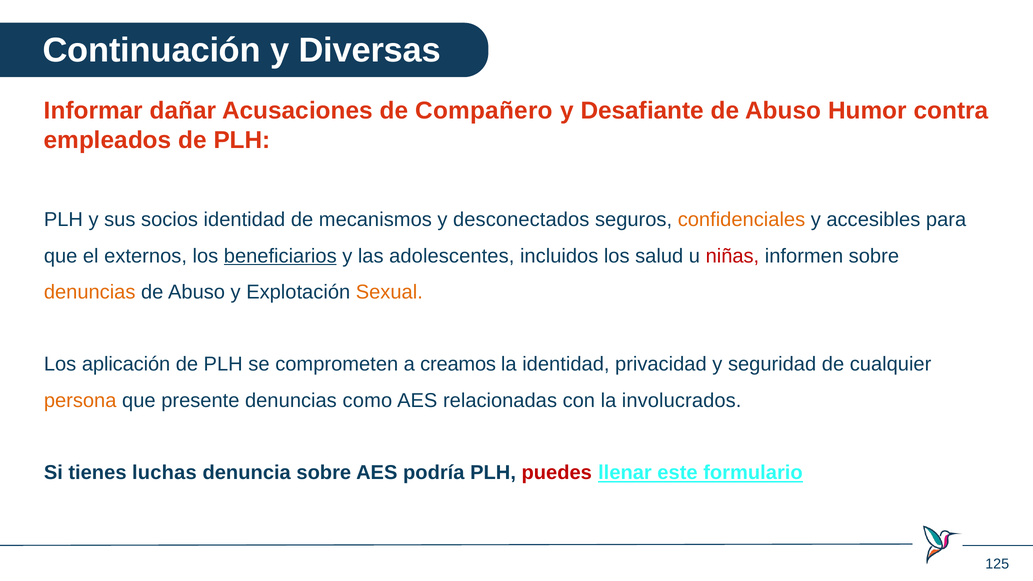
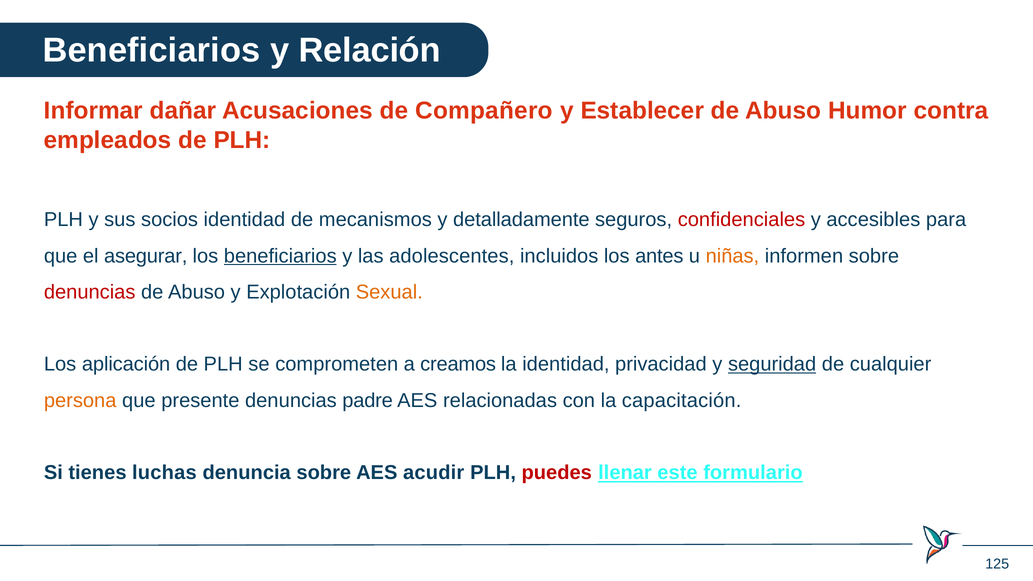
Continuación at (152, 51): Continuación -> Beneficiarios
Diversas: Diversas -> Relación
Desafiante: Desafiante -> Establecer
desconectados: desconectados -> detalladamente
confidenciales colour: orange -> red
externos: externos -> asegurar
salud: salud -> antes
niñas colour: red -> orange
denuncias at (90, 292) colour: orange -> red
seguridad underline: none -> present
como: como -> padre
involucrados: involucrados -> capacitación
podría: podría -> acudir
